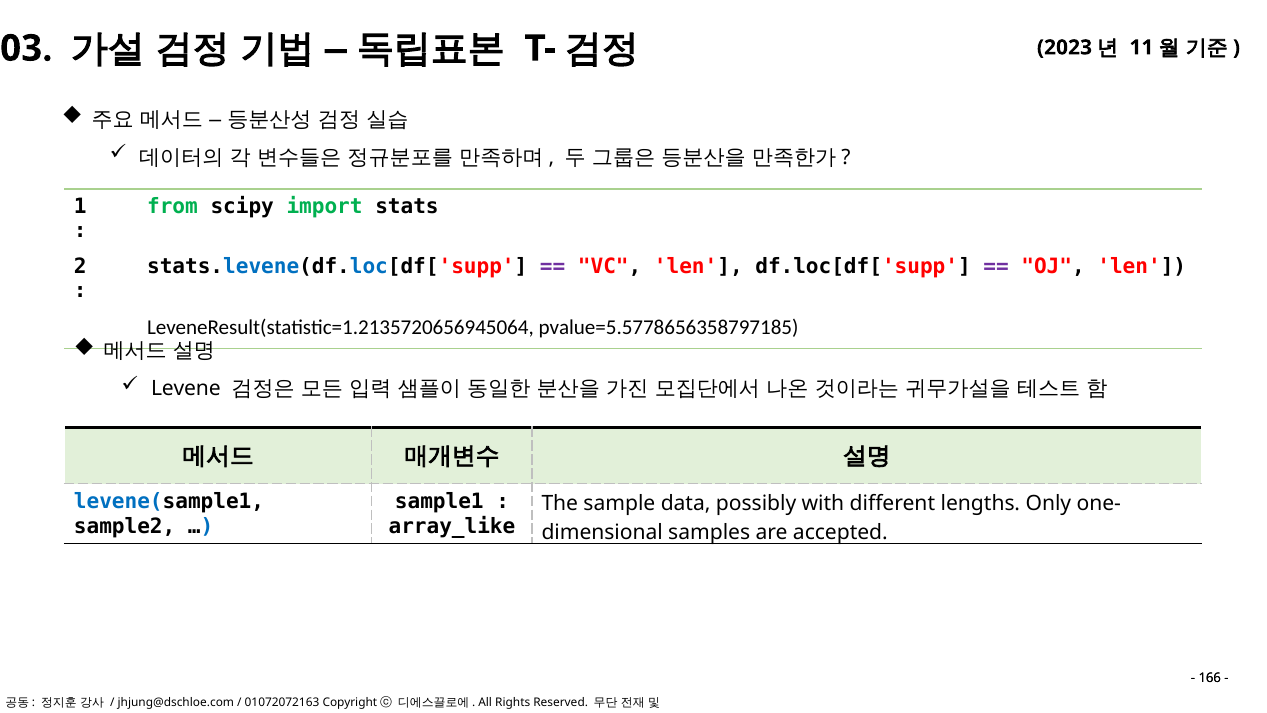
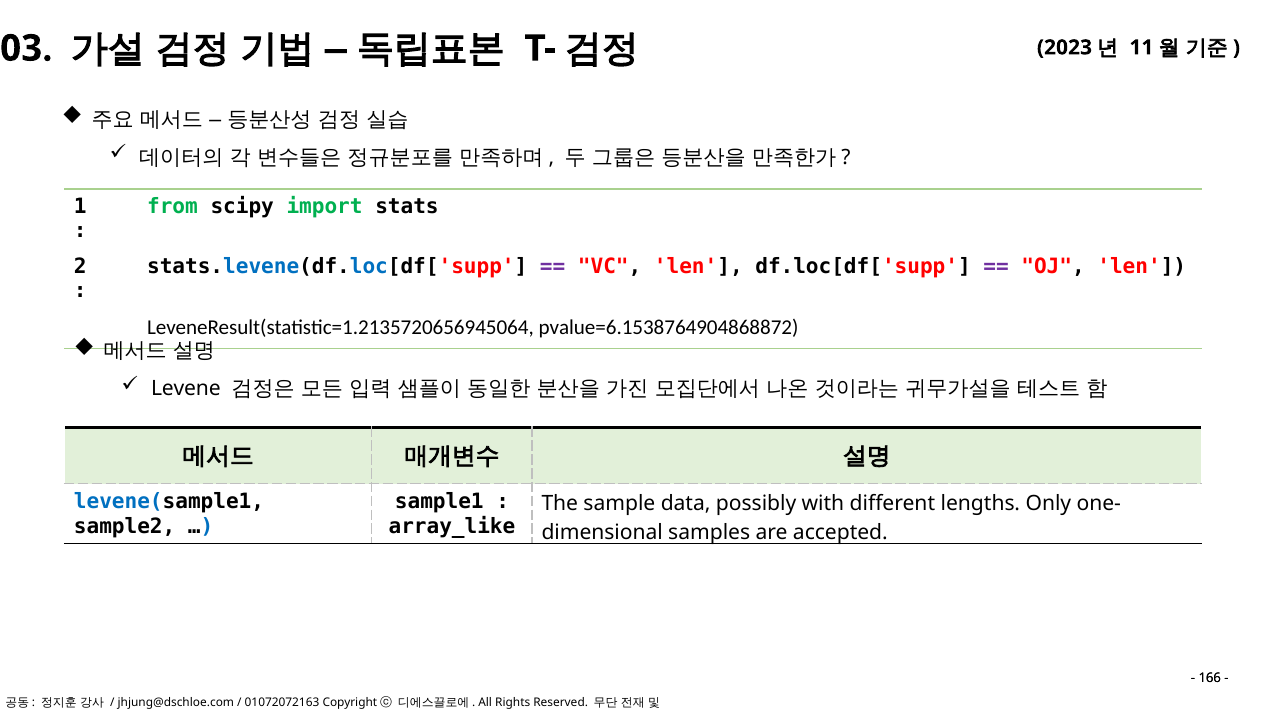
pvalue=5.5778656358797185: pvalue=5.5778656358797185 -> pvalue=6.1538764904868872
